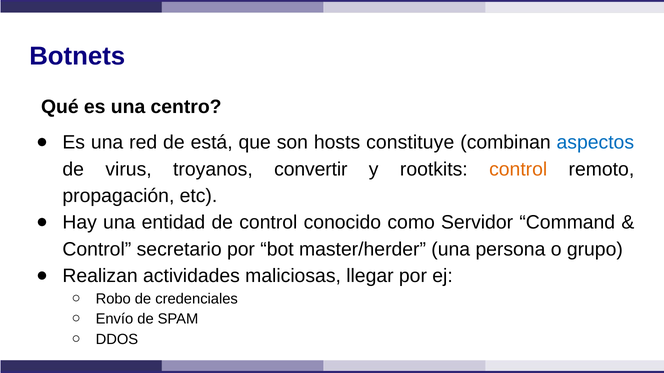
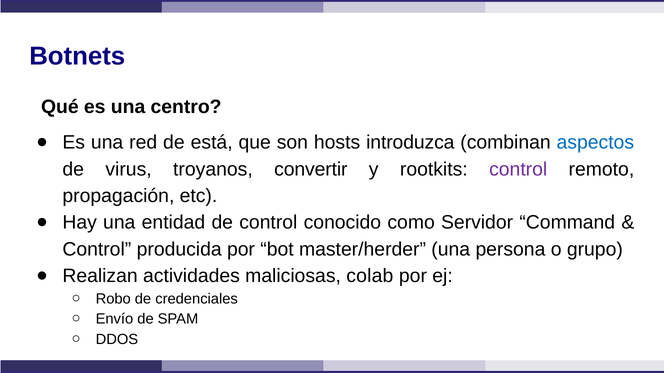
constituye: constituye -> introduzca
control at (518, 169) colour: orange -> purple
secretario: secretario -> producida
llegar: llegar -> colab
